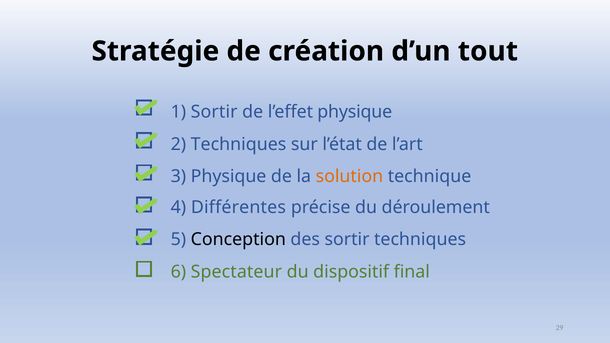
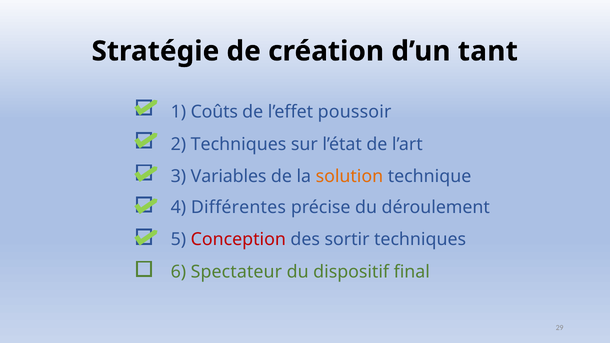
tout: tout -> tant
1 Sortir: Sortir -> Coûts
l’effet physique: physique -> poussoir
3 Physique: Physique -> Variables
Conception colour: black -> red
